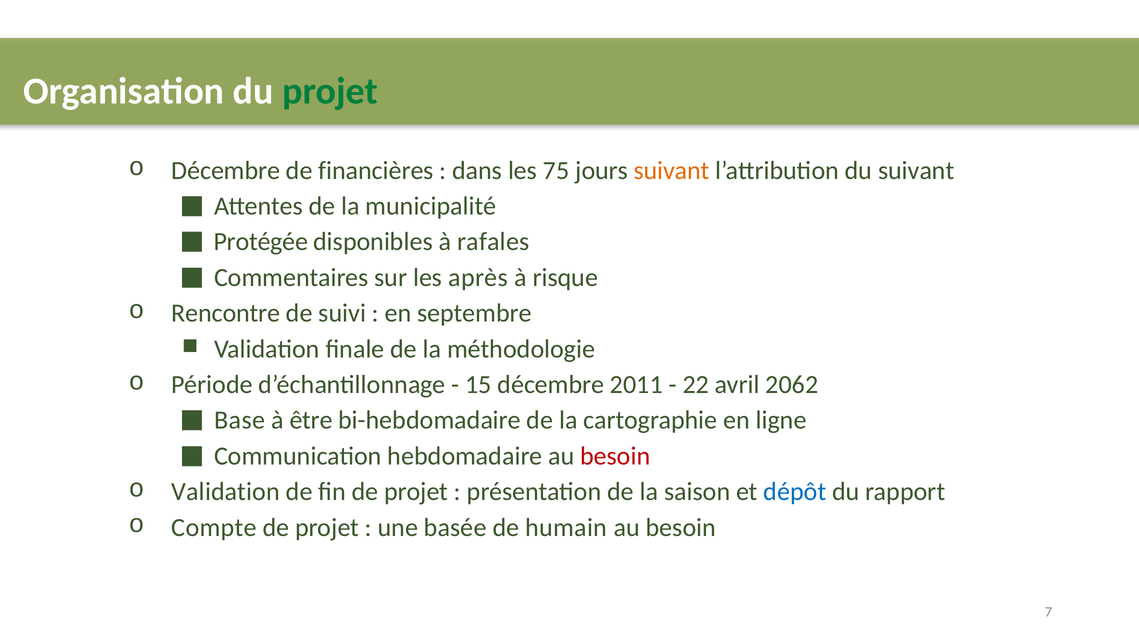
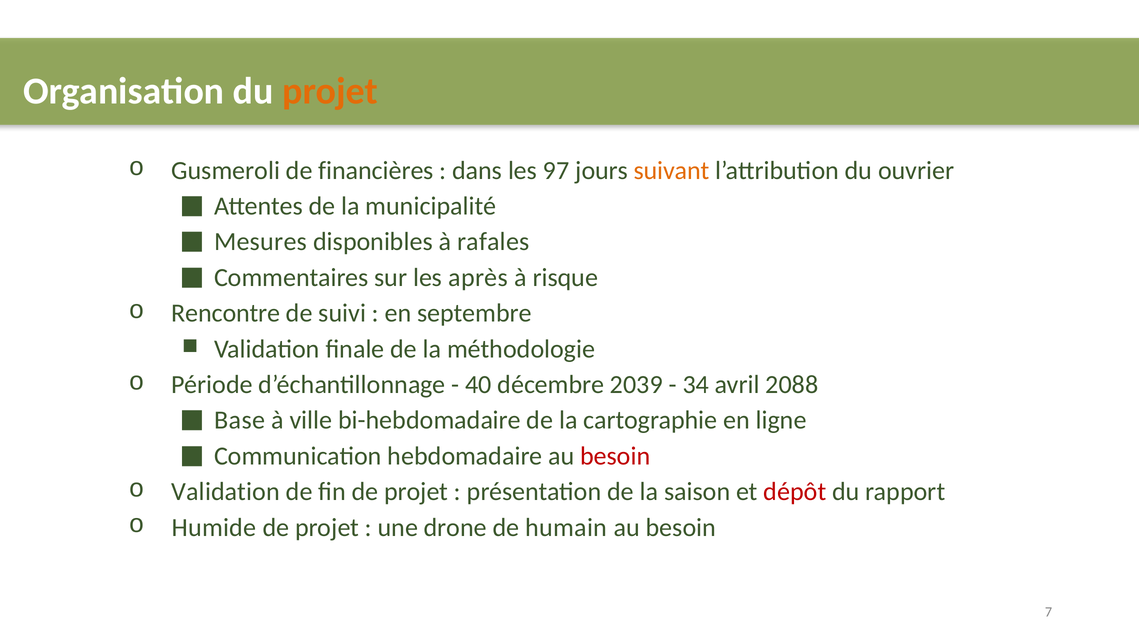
projet at (330, 91) colour: green -> orange
Décembre at (226, 170): Décembre -> Gusmeroli
75: 75 -> 97
du suivant: suivant -> ouvrier
Protégée: Protégée -> Mesures
15: 15 -> 40
2011: 2011 -> 2039
22: 22 -> 34
2062: 2062 -> 2088
être: être -> ville
dépôt colour: blue -> red
Compte: Compte -> Humide
basée: basée -> drone
